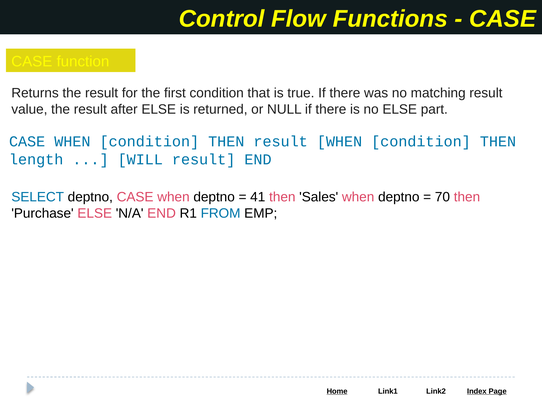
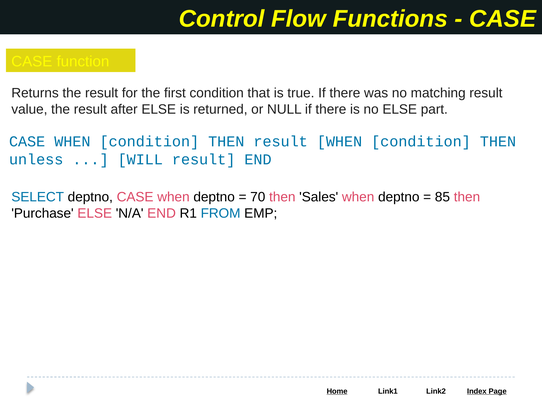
length: length -> unless
41: 41 -> 70
70: 70 -> 85
